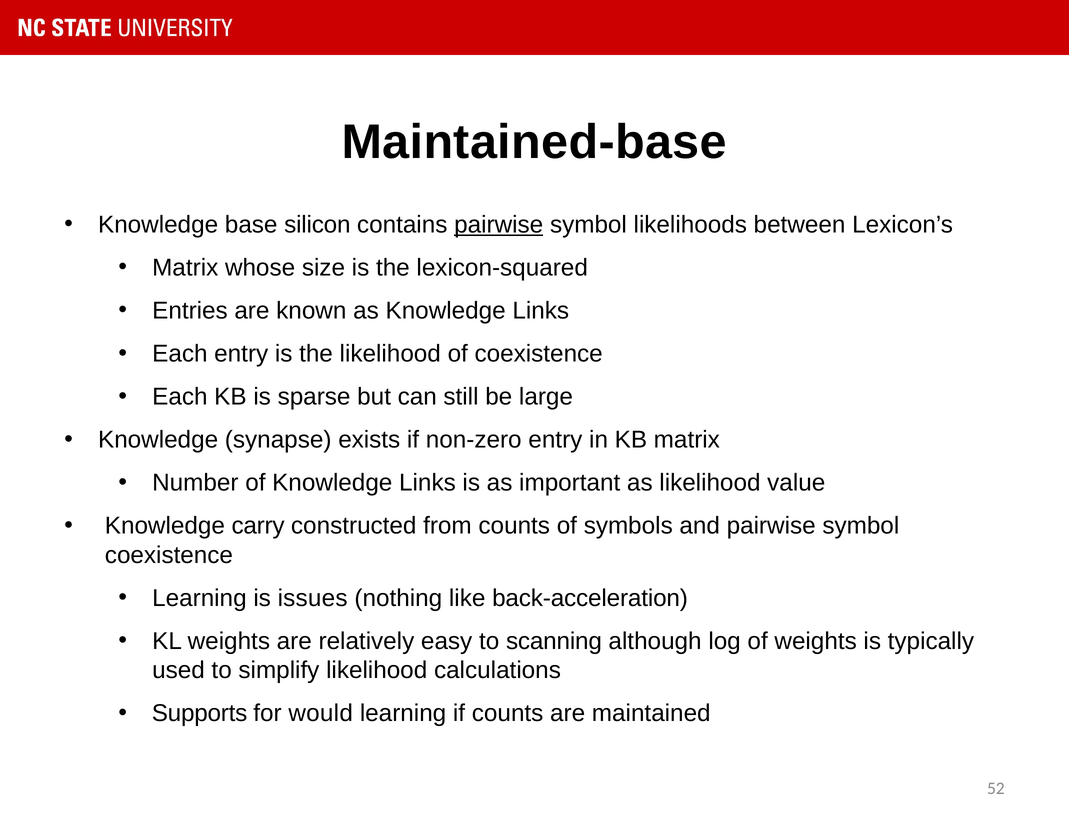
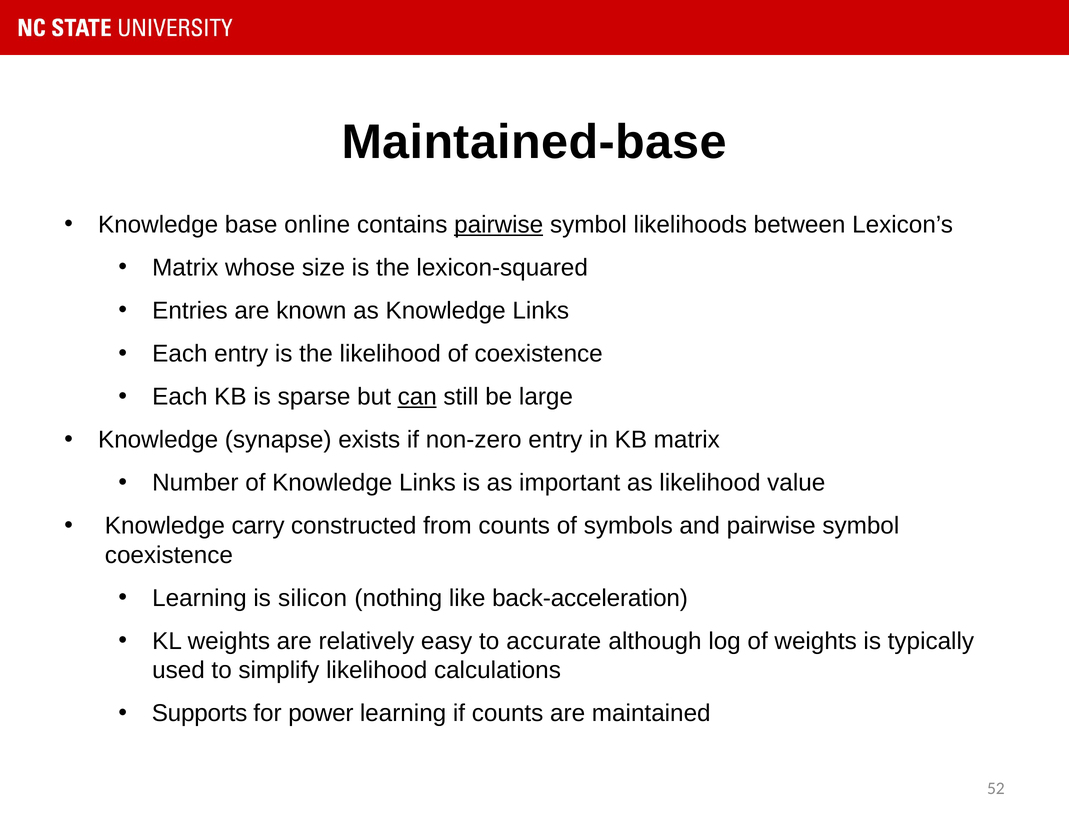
silicon: silicon -> online
can underline: none -> present
issues: issues -> silicon
scanning: scanning -> accurate
would: would -> power
